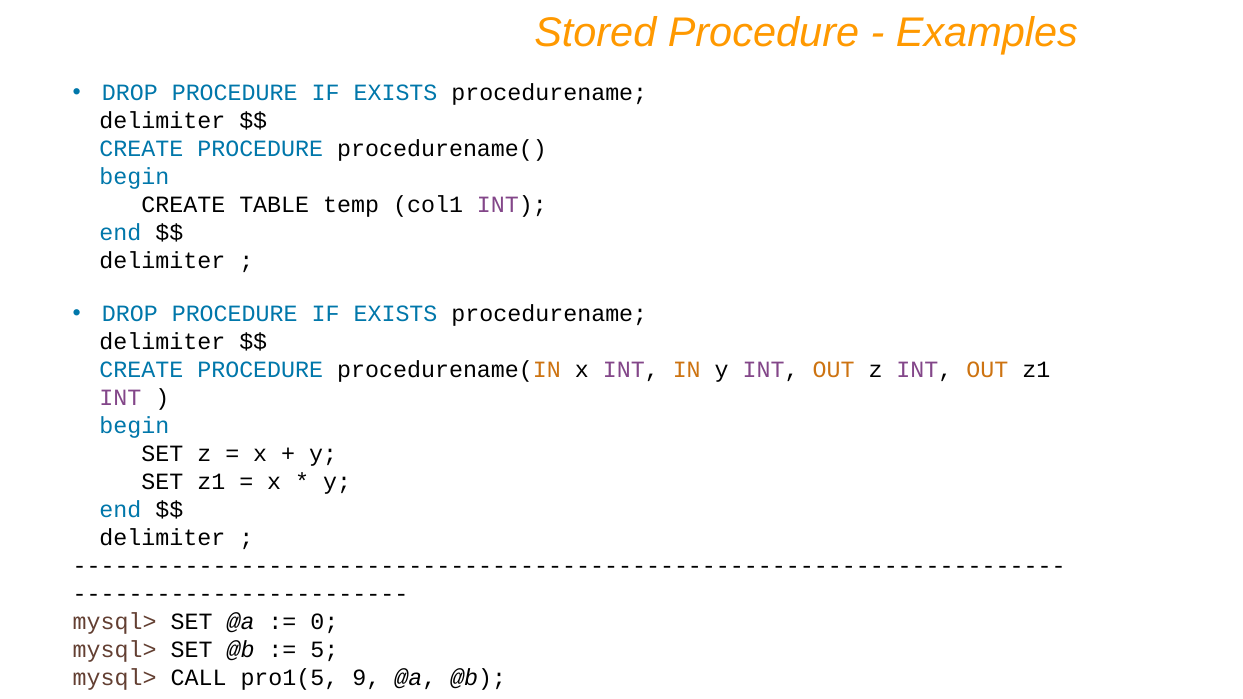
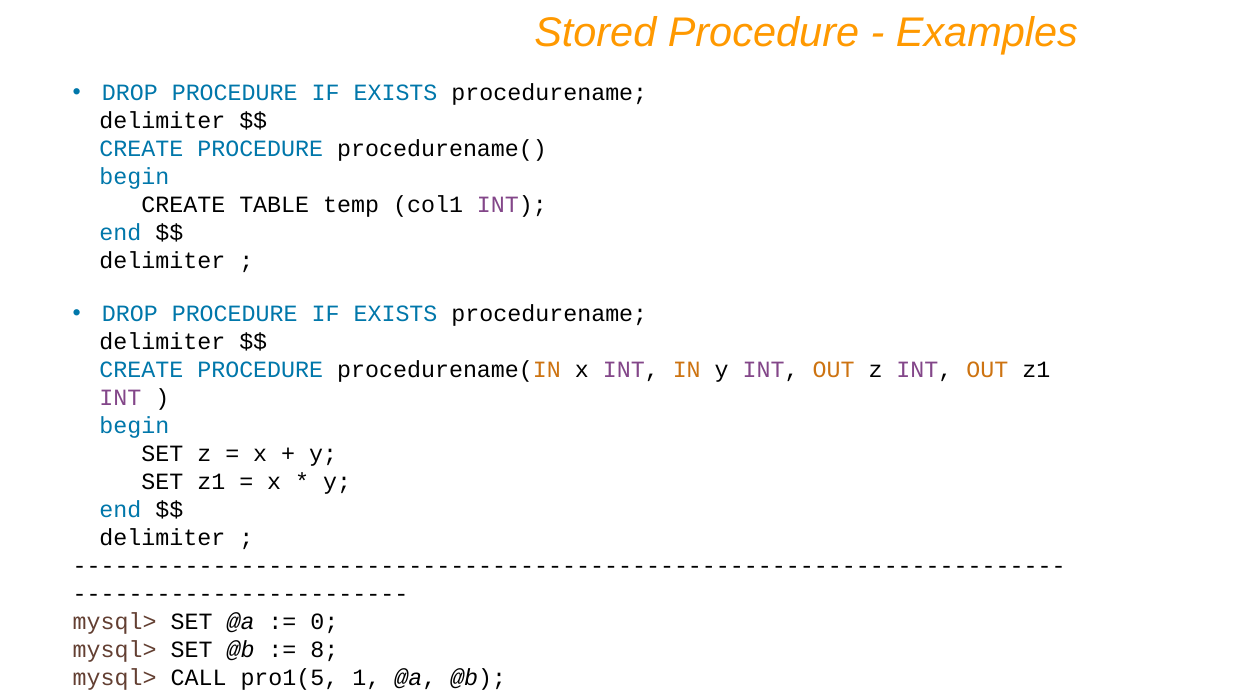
5: 5 -> 8
9: 9 -> 1
